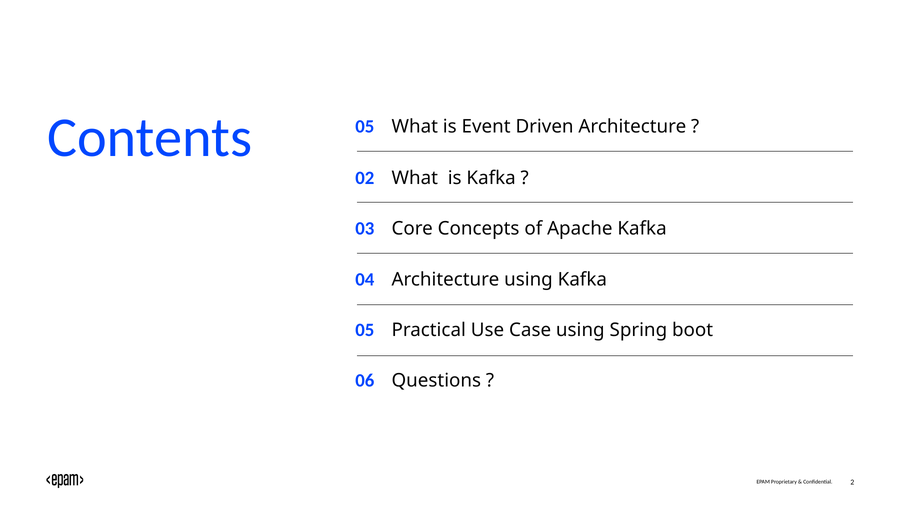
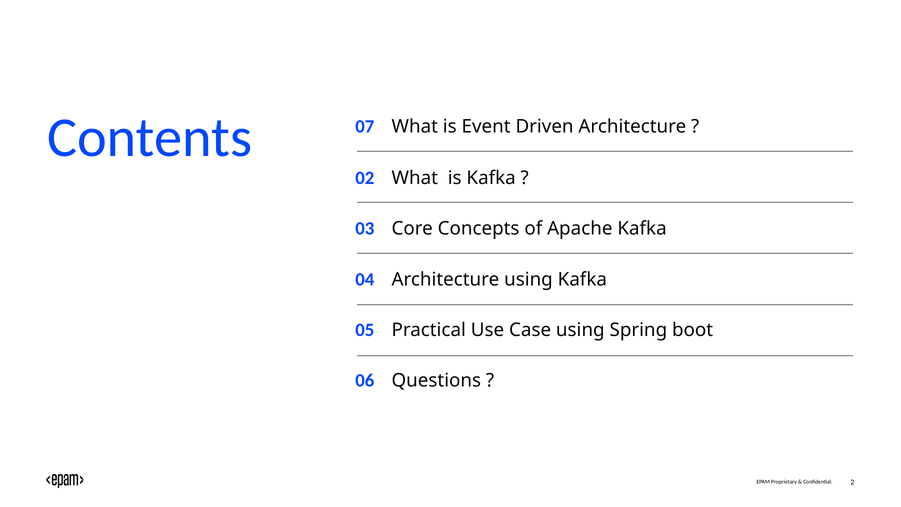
Contents 05: 05 -> 07
